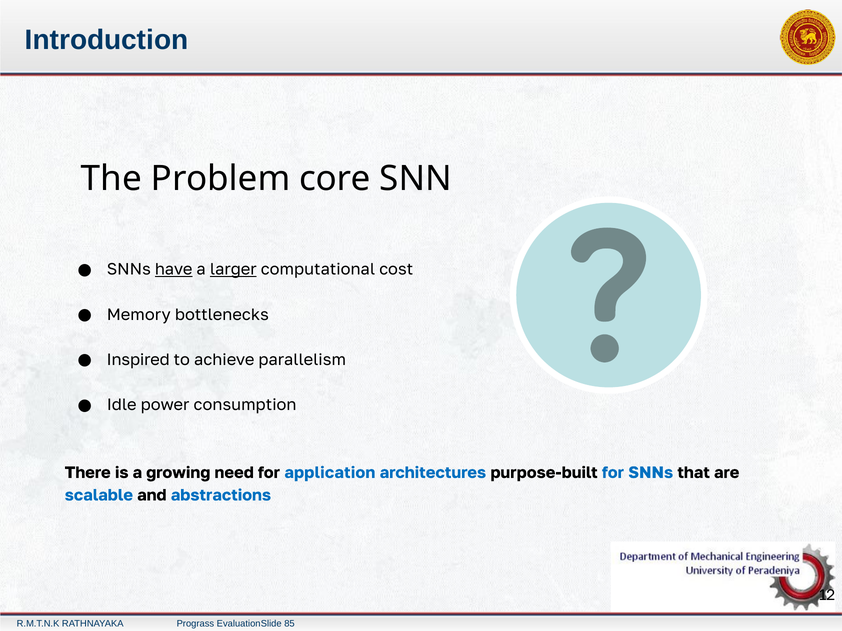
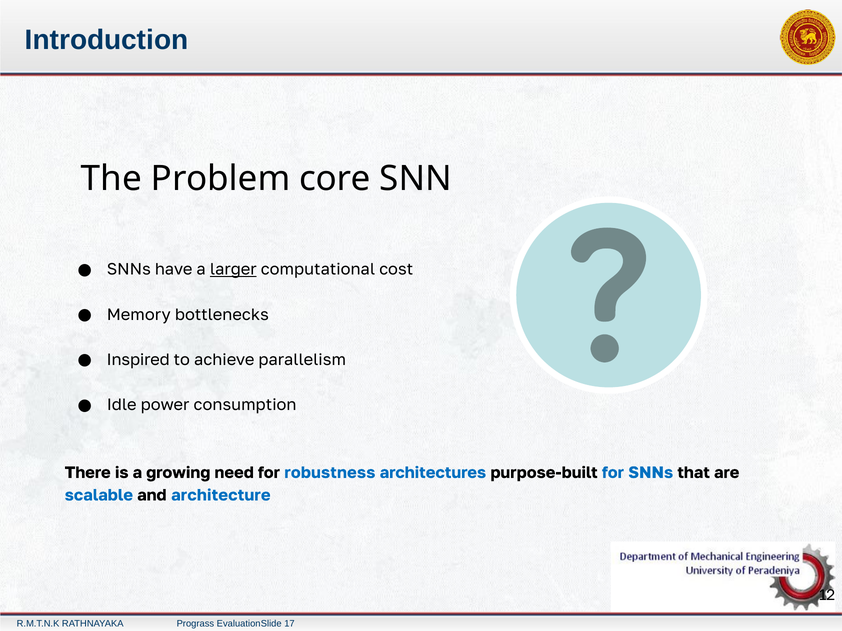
have underline: present -> none
application: application -> robustness
abstractions: abstractions -> architecture
85: 85 -> 17
